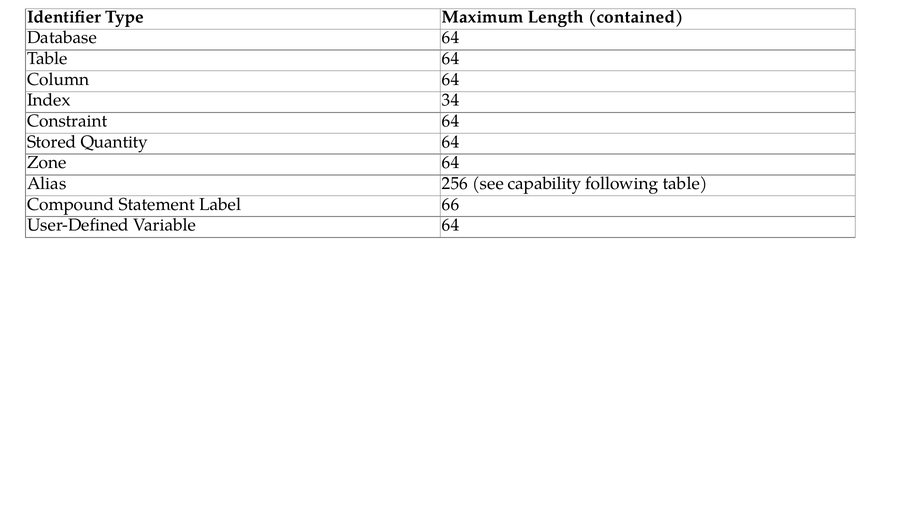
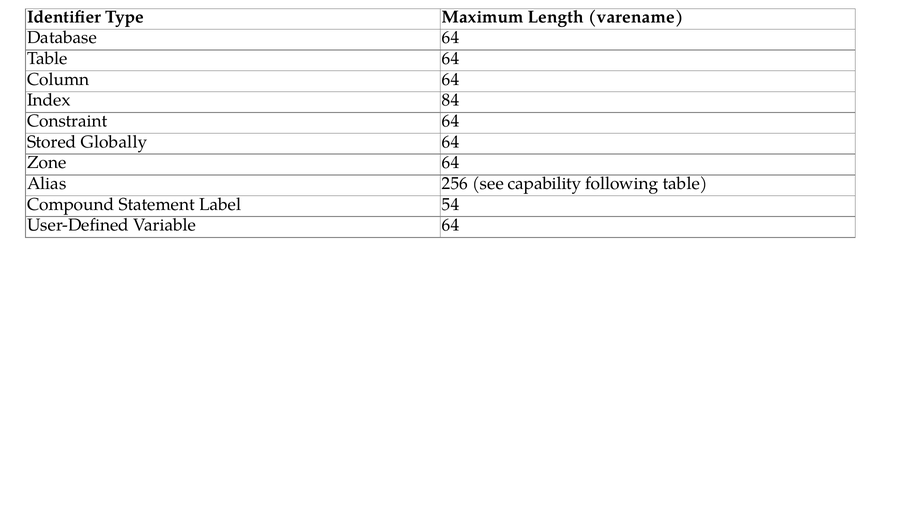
contained: contained -> varename
34: 34 -> 84
Quantity: Quantity -> Globally
66: 66 -> 54
